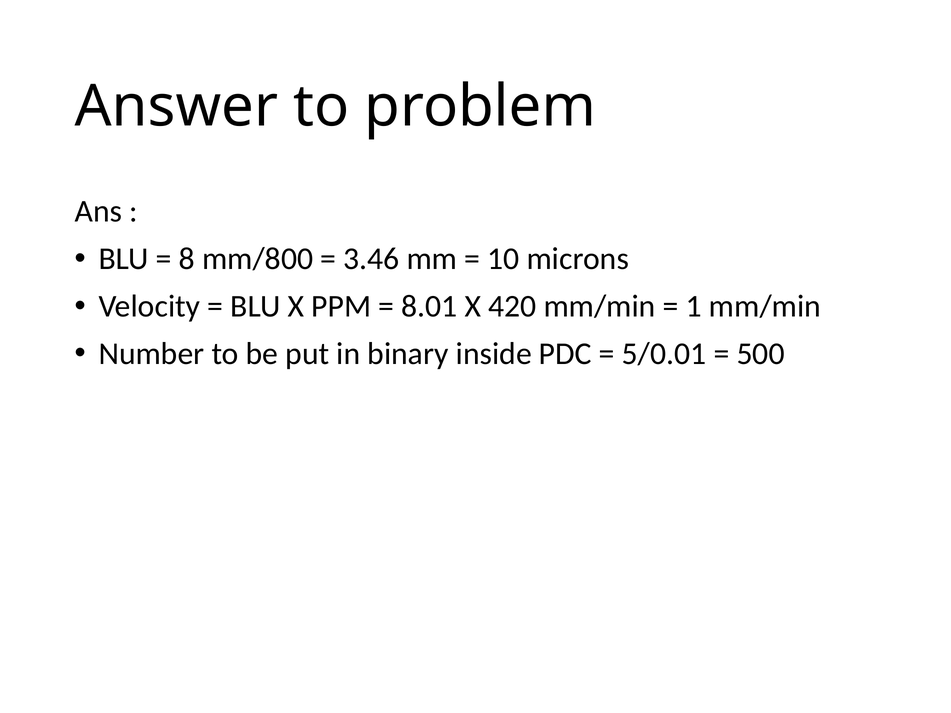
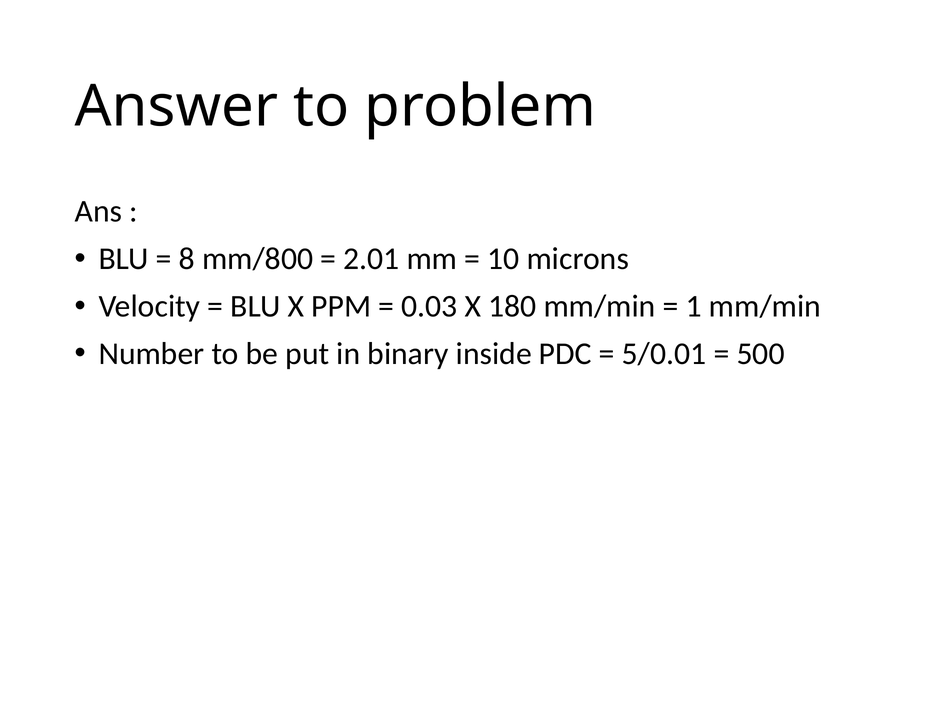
3.46: 3.46 -> 2.01
8.01: 8.01 -> 0.03
420: 420 -> 180
